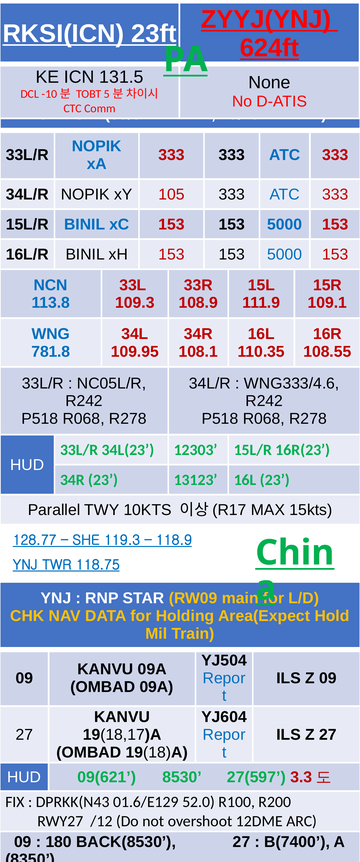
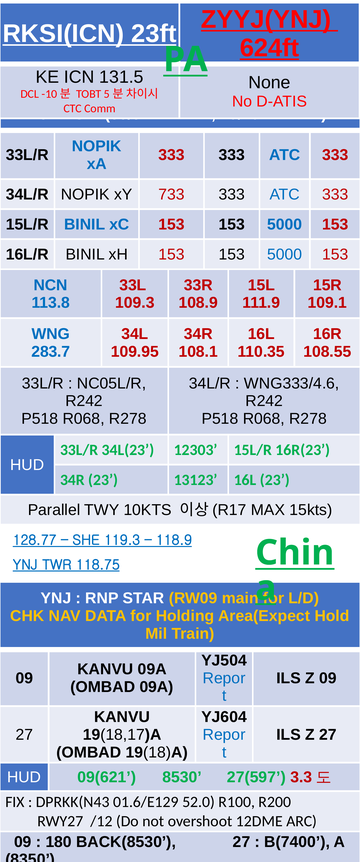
105: 105 -> 733
781.8: 781.8 -> 283.7
